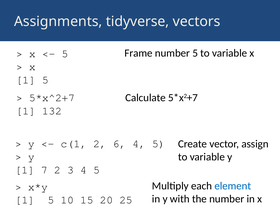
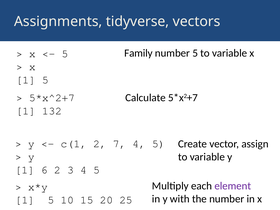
Frame: Frame -> Family
6: 6 -> 7
7: 7 -> 6
element colour: blue -> purple
